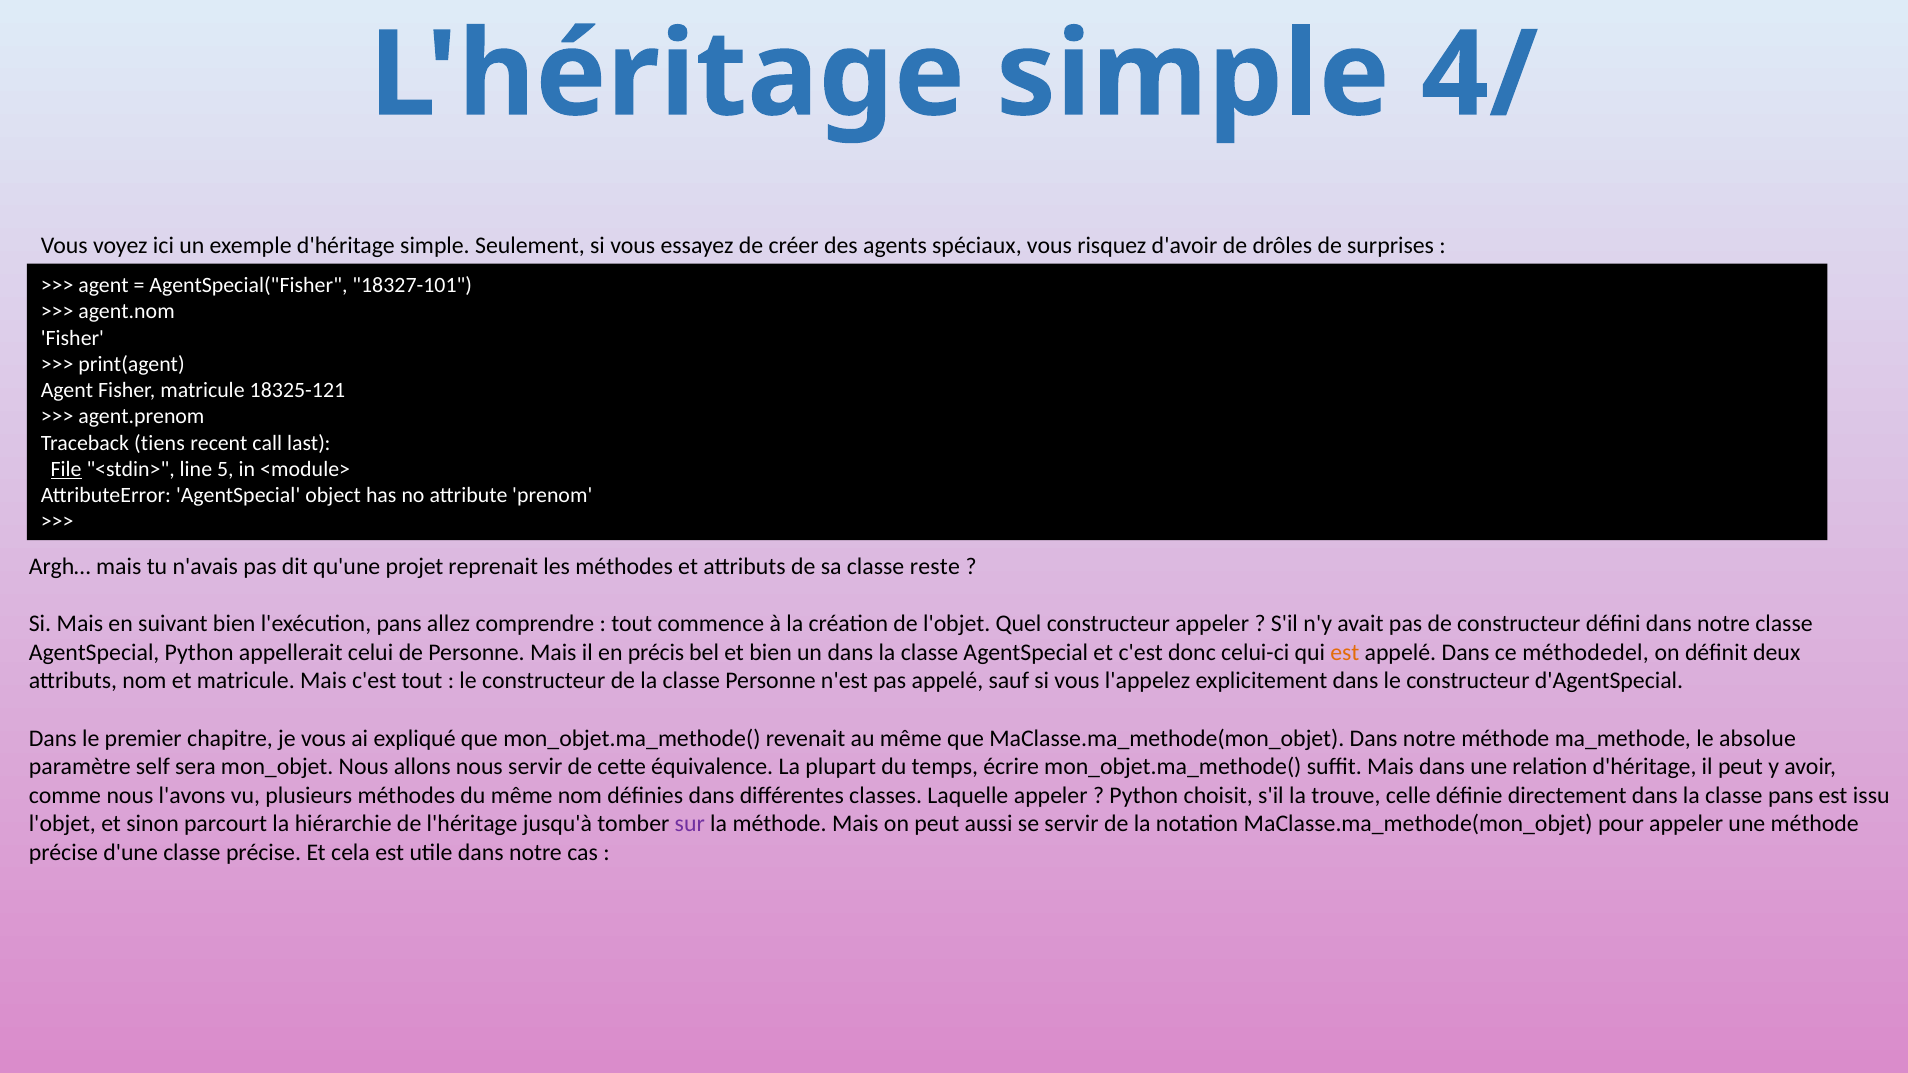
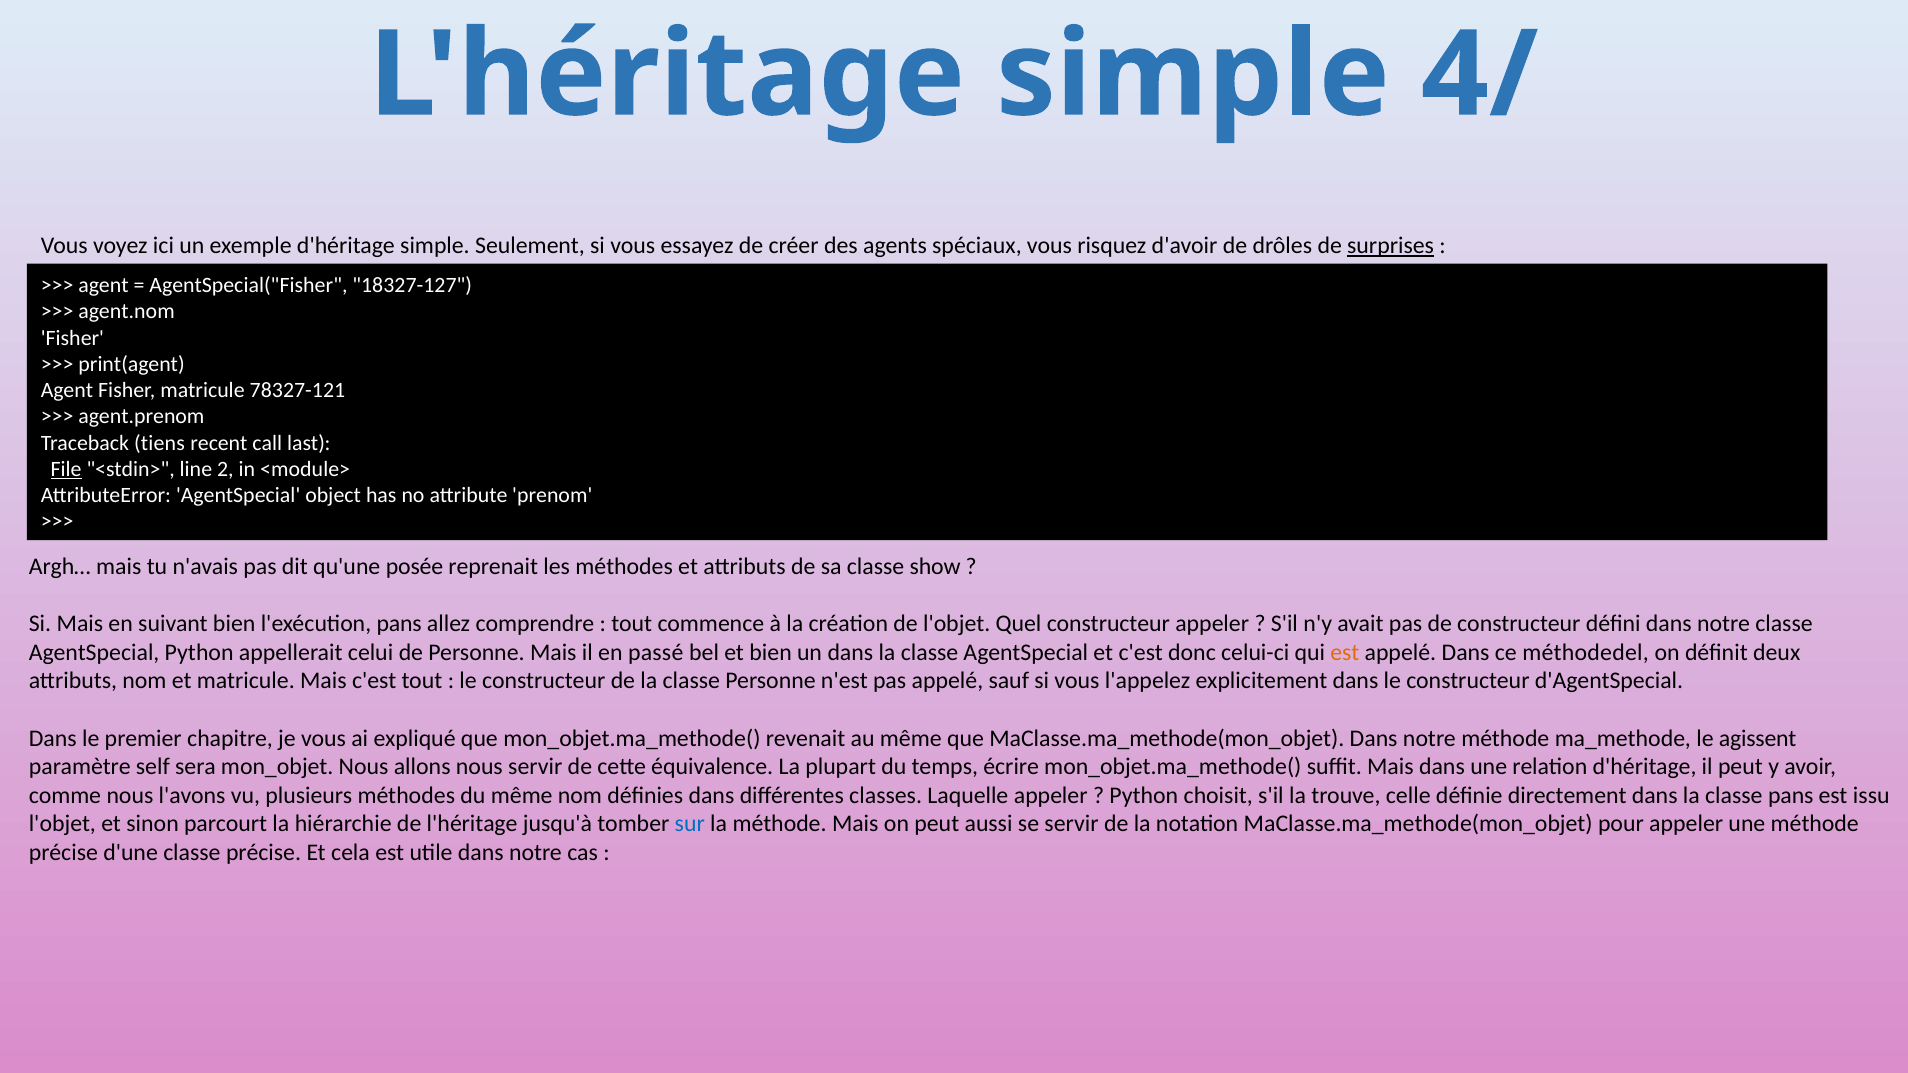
surprises underline: none -> present
18327-101: 18327-101 -> 18327-127
18325-121: 18325-121 -> 78327-121
5: 5 -> 2
projet: projet -> posée
reste: reste -> show
précis: précis -> passé
absolue: absolue -> agissent
sur colour: purple -> blue
